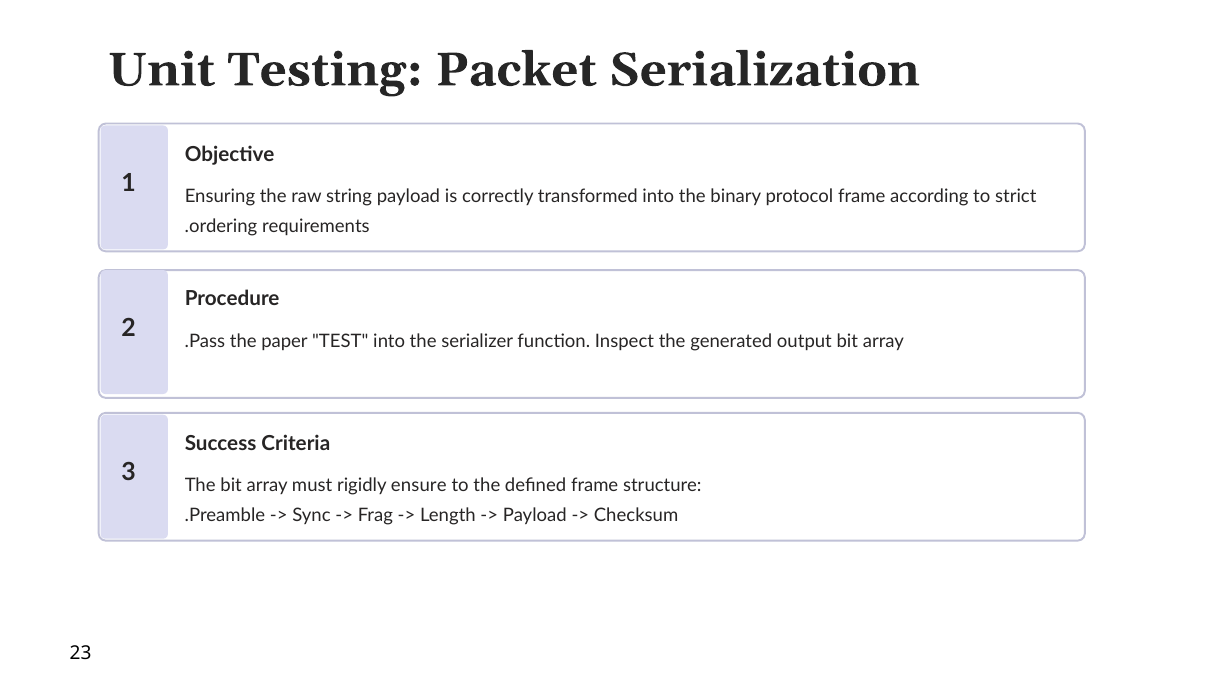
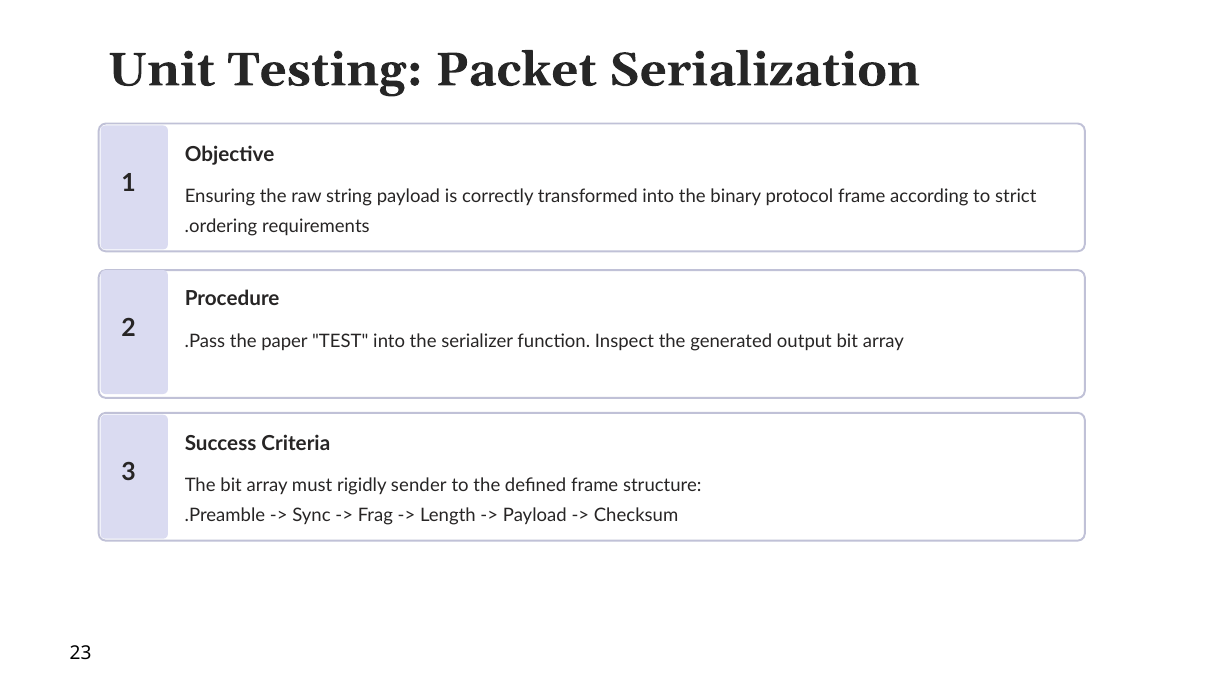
ensure: ensure -> sender
